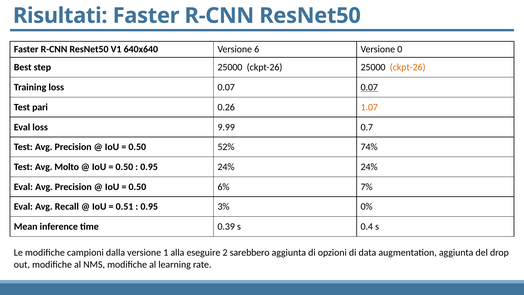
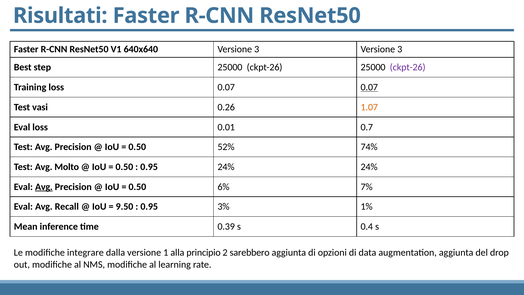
640x640 Versione 6: 6 -> 3
0 at (400, 49): 0 -> 3
ckpt-26 at (408, 67) colour: orange -> purple
pari: pari -> vasi
9.99: 9.99 -> 0.01
Avg at (44, 187) underline: none -> present
0.51: 0.51 -> 9.50
0%: 0% -> 1%
campioni: campioni -> integrare
eseguire: eseguire -> principio
